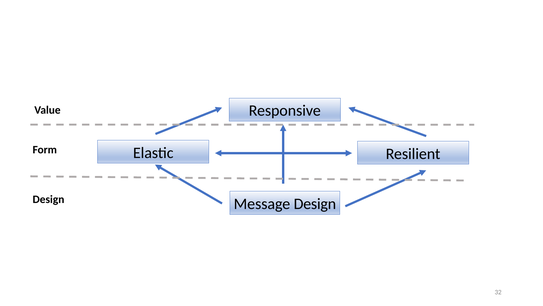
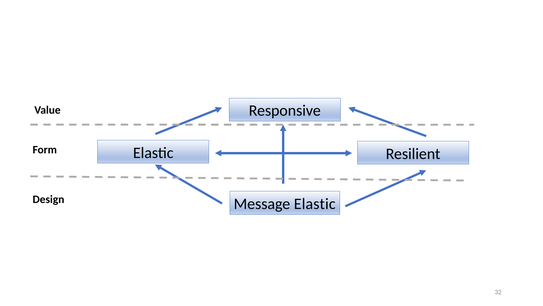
Message Design: Design -> Elastic
